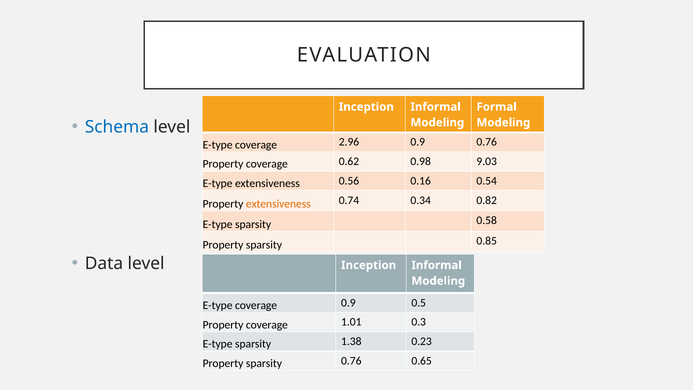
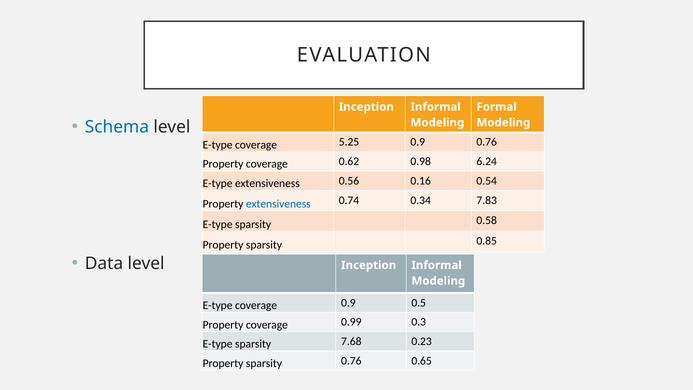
2.96: 2.96 -> 5.25
9.03: 9.03 -> 6.24
extensiveness at (278, 204) colour: orange -> blue
0.82: 0.82 -> 7.83
1.01: 1.01 -> 0.99
1.38: 1.38 -> 7.68
